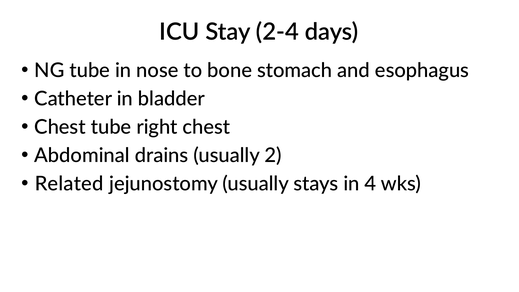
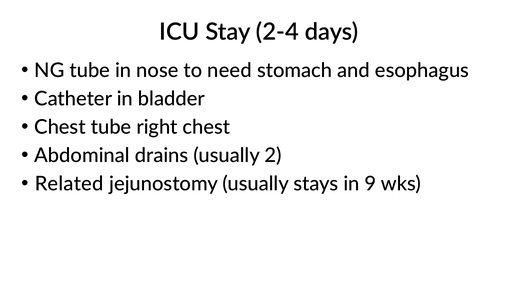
bone: bone -> need
4: 4 -> 9
